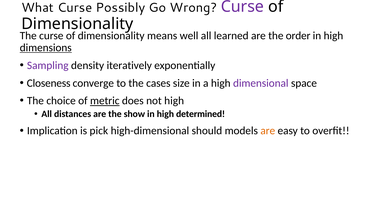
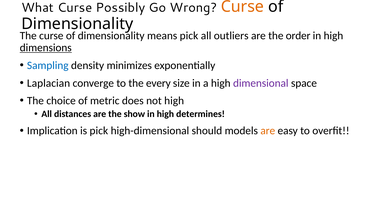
Curse at (242, 7) colour: purple -> orange
means well: well -> pick
learned: learned -> outliers
Sampling colour: purple -> blue
iteratively: iteratively -> minimizes
Closeness: Closeness -> Laplacian
cases: cases -> every
metric underline: present -> none
determined: determined -> determines
